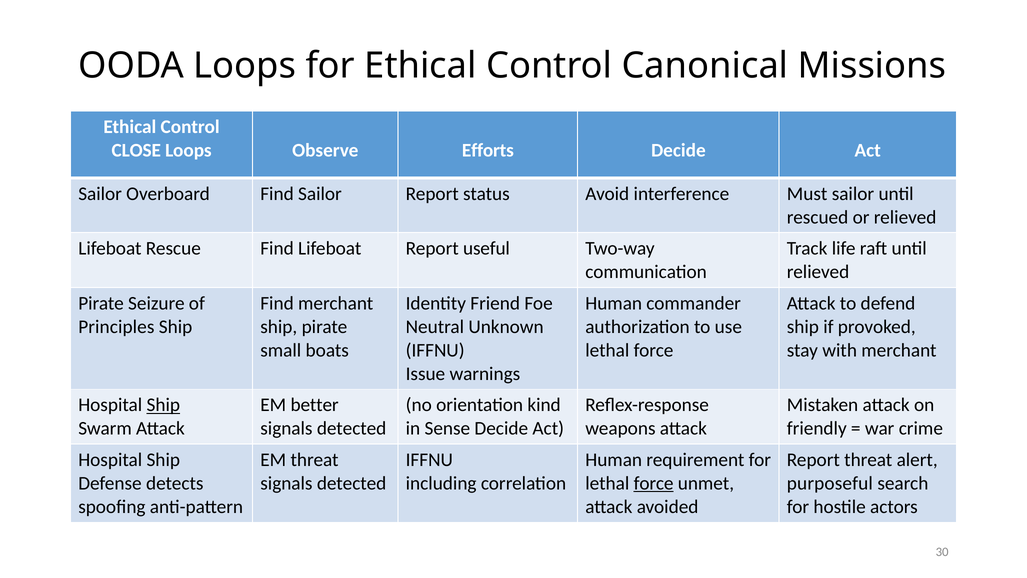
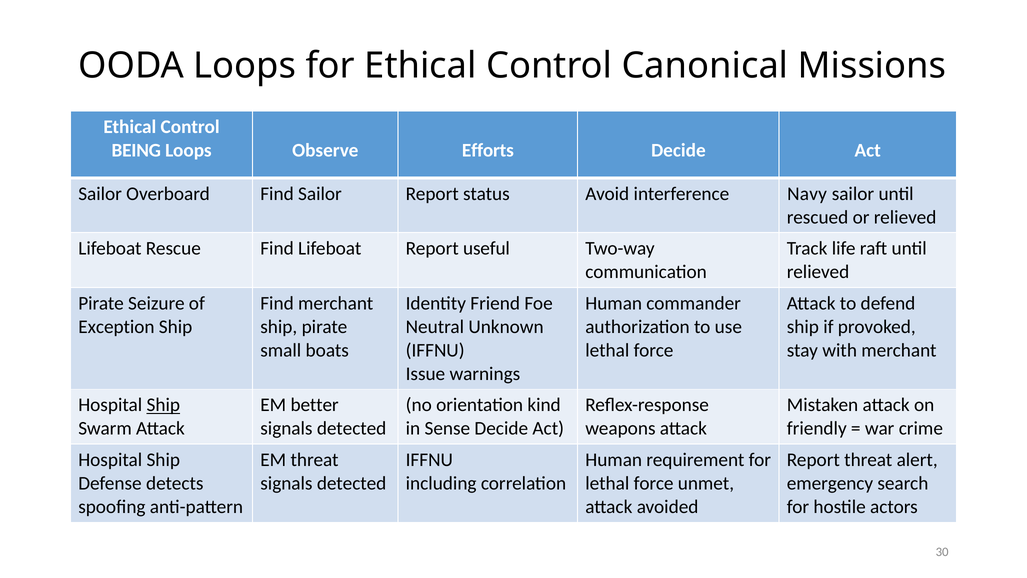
CLOSE: CLOSE -> BEING
Must: Must -> Navy
Principles: Principles -> Exception
force at (654, 483) underline: present -> none
purposeful: purposeful -> emergency
